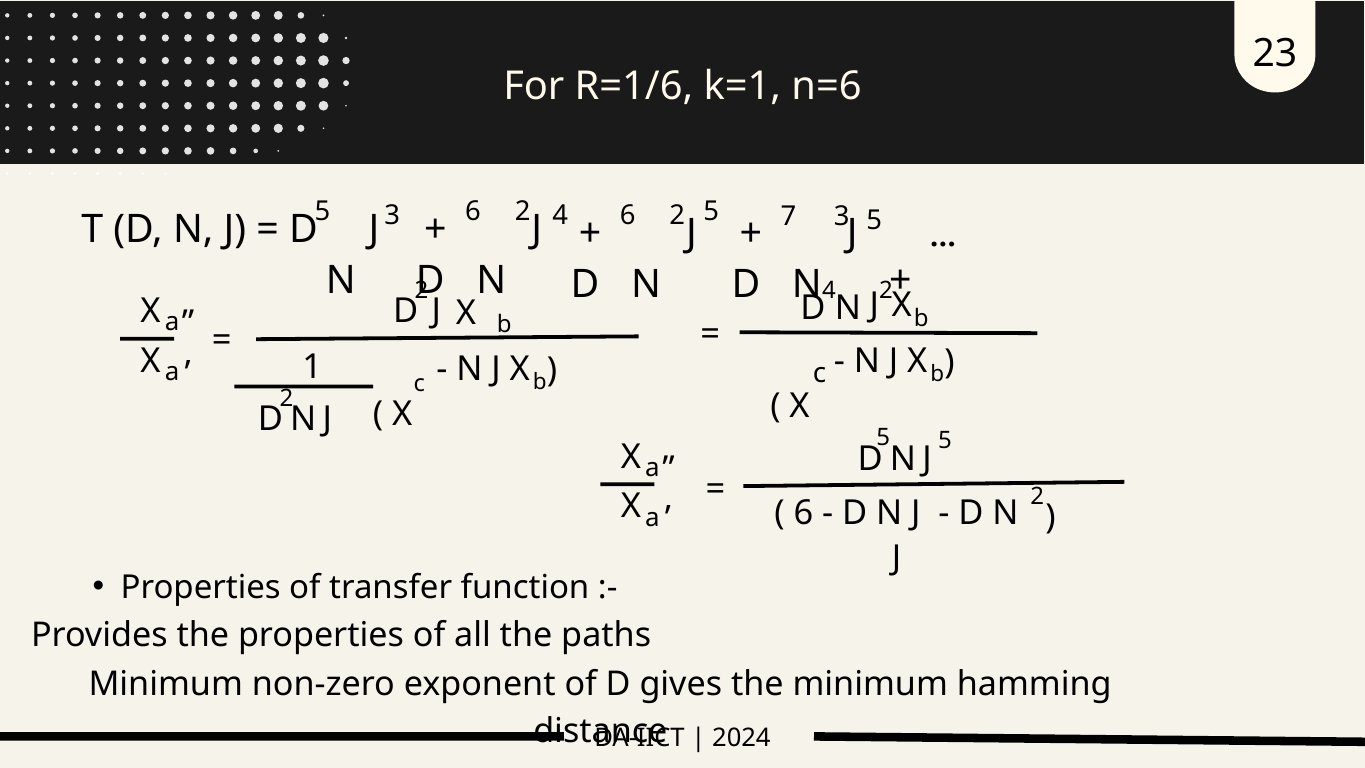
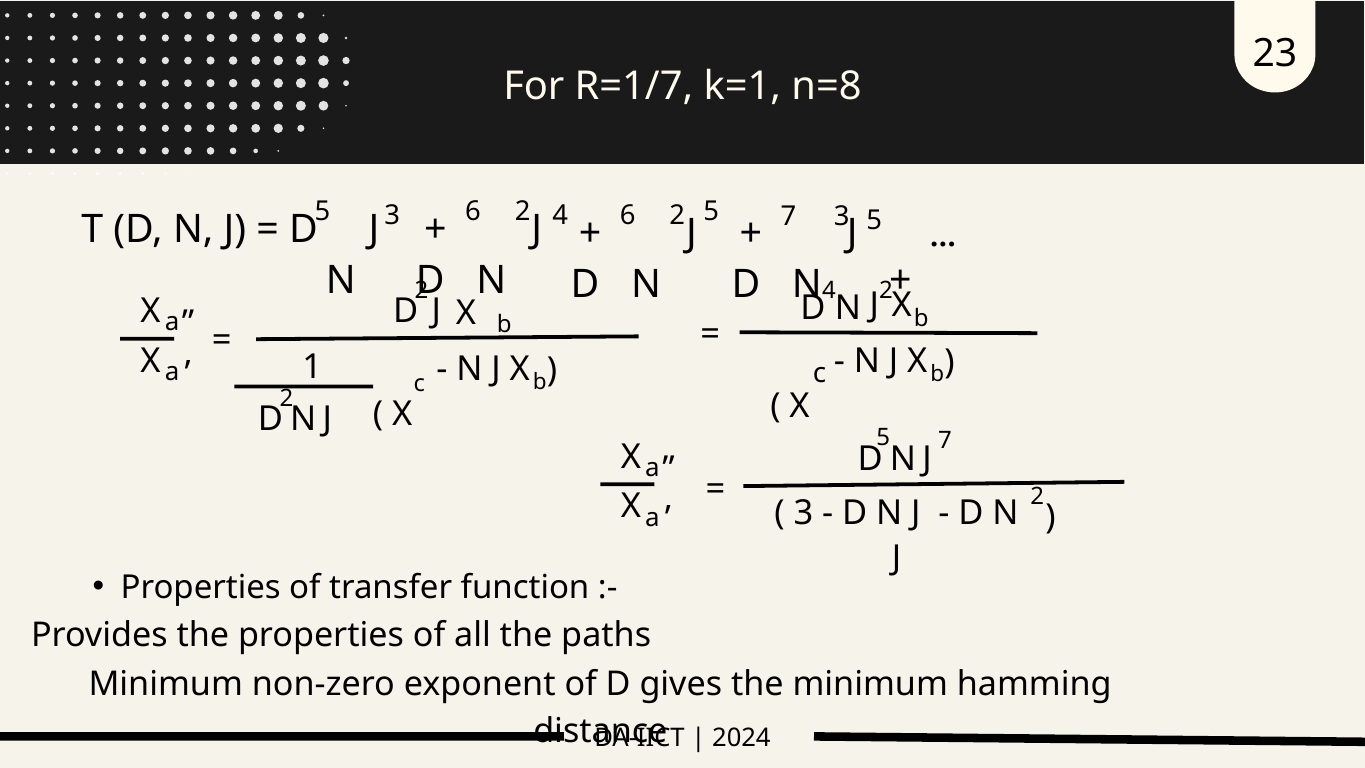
R=1/6: R=1/6 -> R=1/7
n=6: n=6 -> n=8
5 5: 5 -> 7
6 at (804, 513): 6 -> 3
